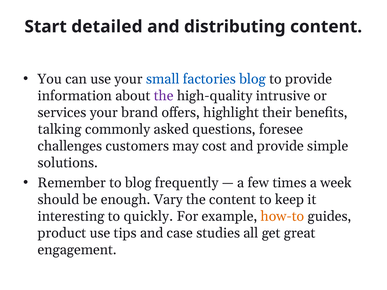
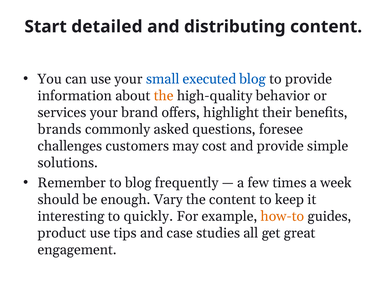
factories: factories -> executed
the at (164, 96) colour: purple -> orange
intrusive: intrusive -> behavior
talking: talking -> brands
